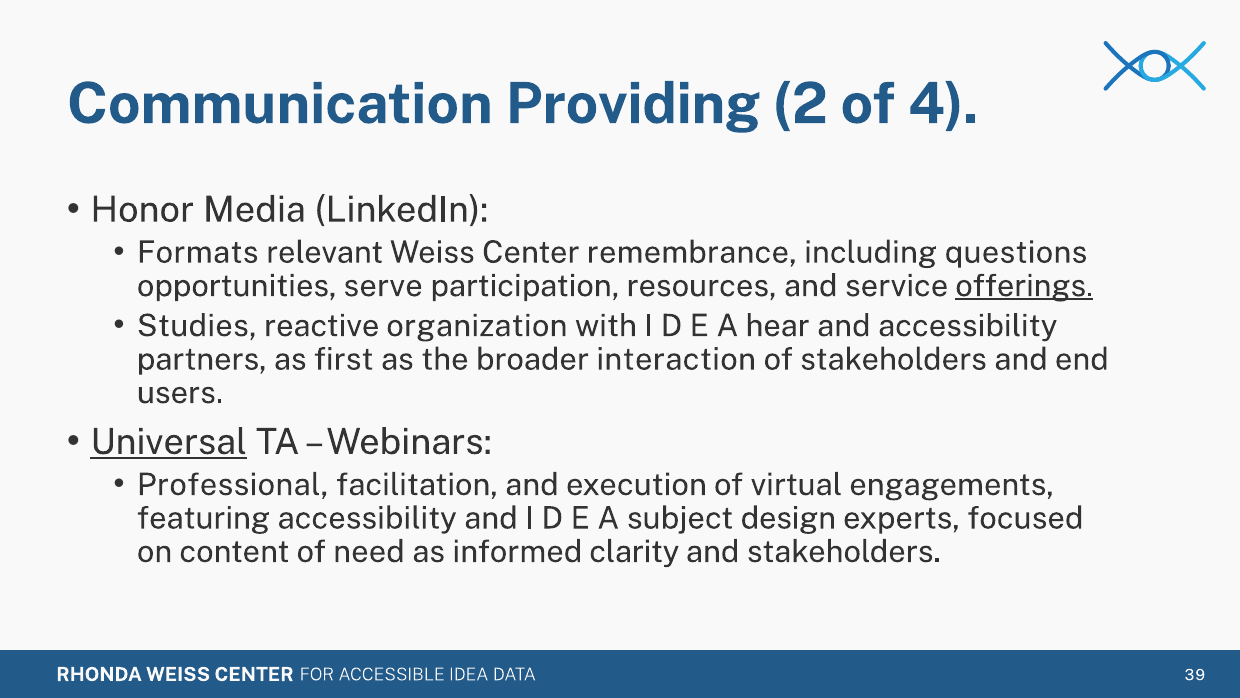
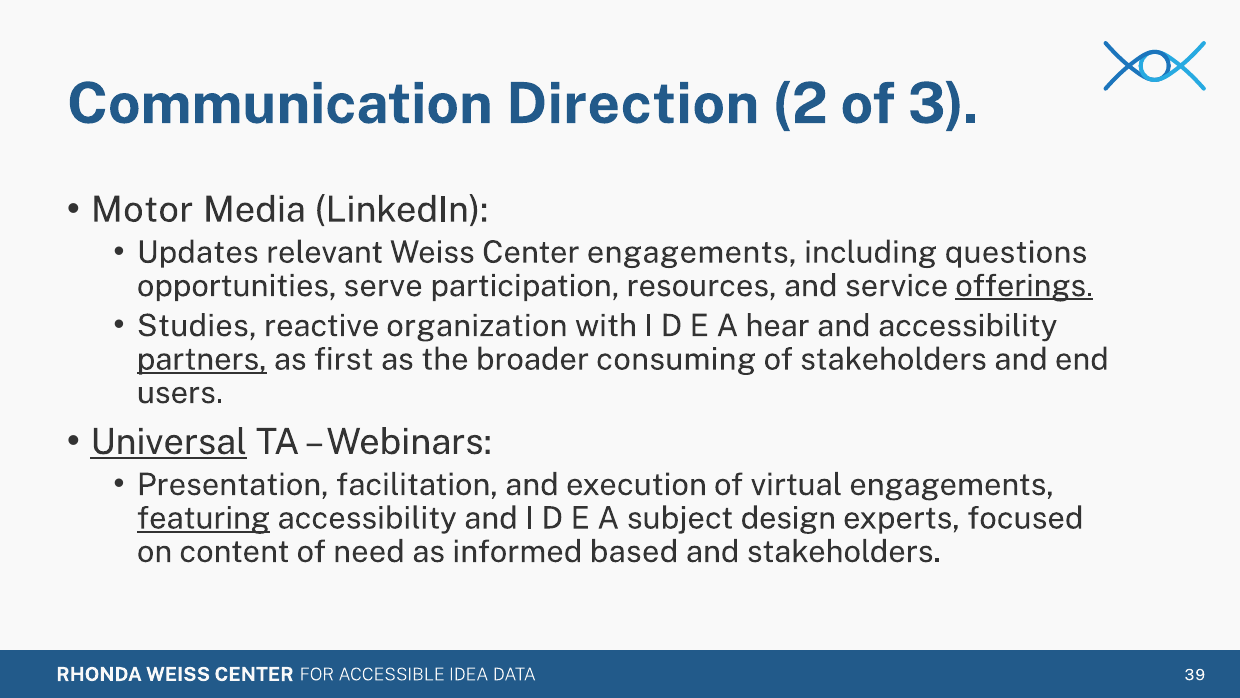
Providing: Providing -> Direction
4: 4 -> 3
Honor: Honor -> Motor
Formats: Formats -> Updates
Center remembrance: remembrance -> engagements
partners underline: none -> present
interaction: interaction -> consuming
Professional: Professional -> Presentation
featuring underline: none -> present
clarity: clarity -> based
